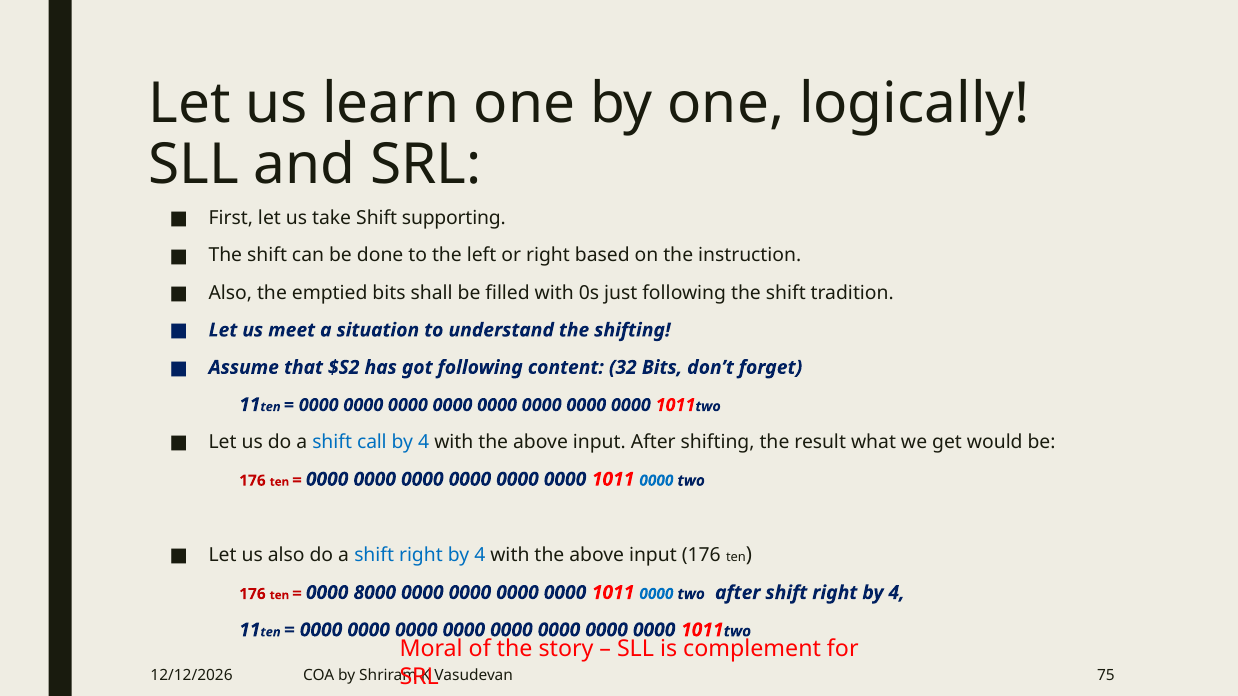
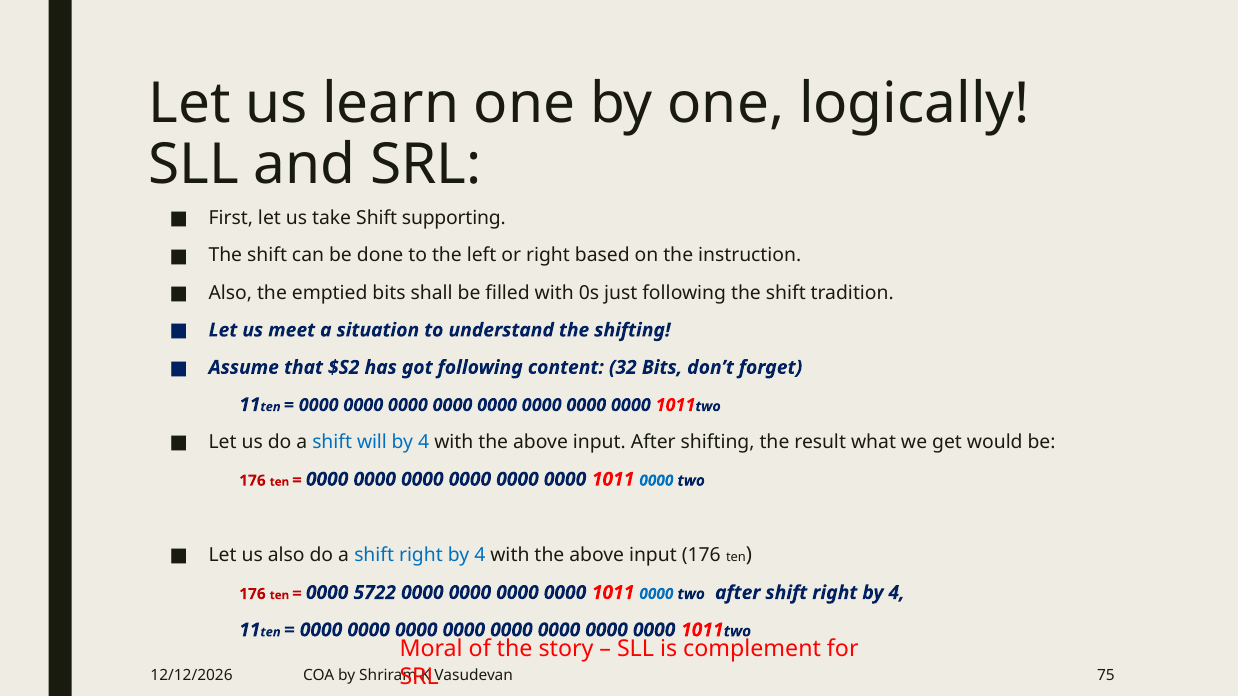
call: call -> will
8000: 8000 -> 5722
